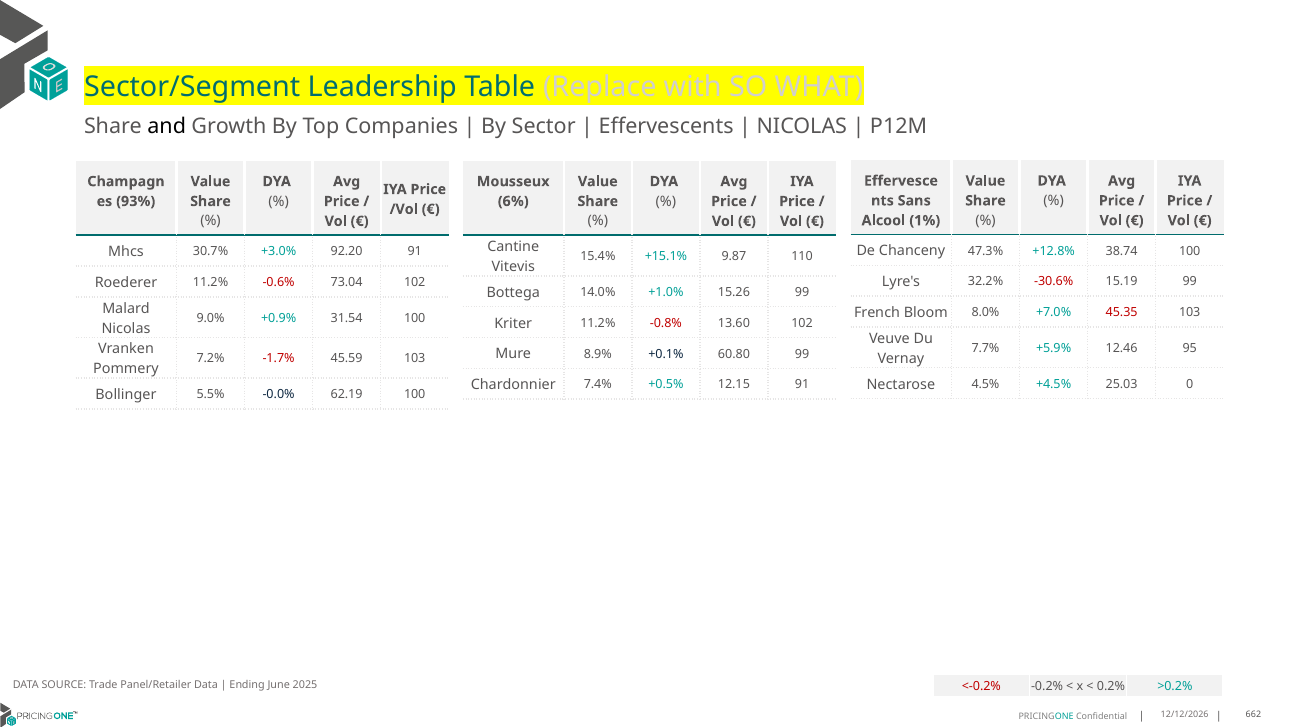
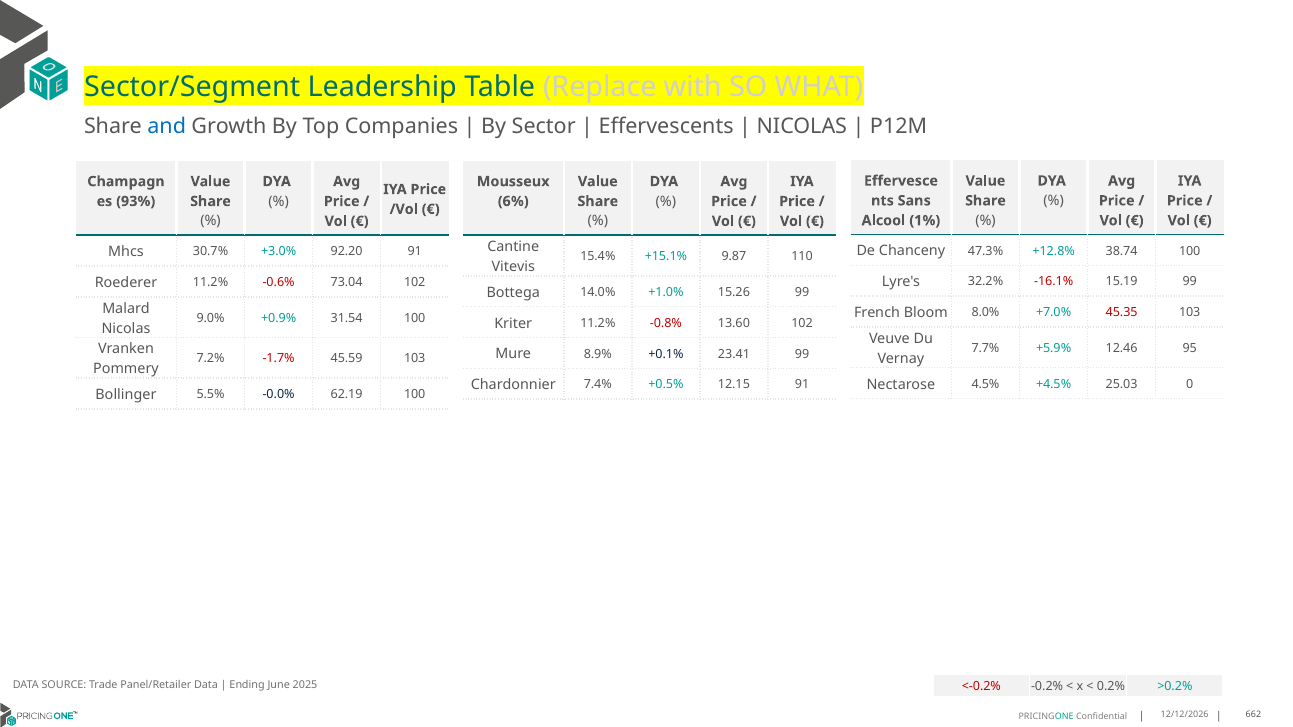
and colour: black -> blue
-30.6%: -30.6% -> -16.1%
60.80: 60.80 -> 23.41
